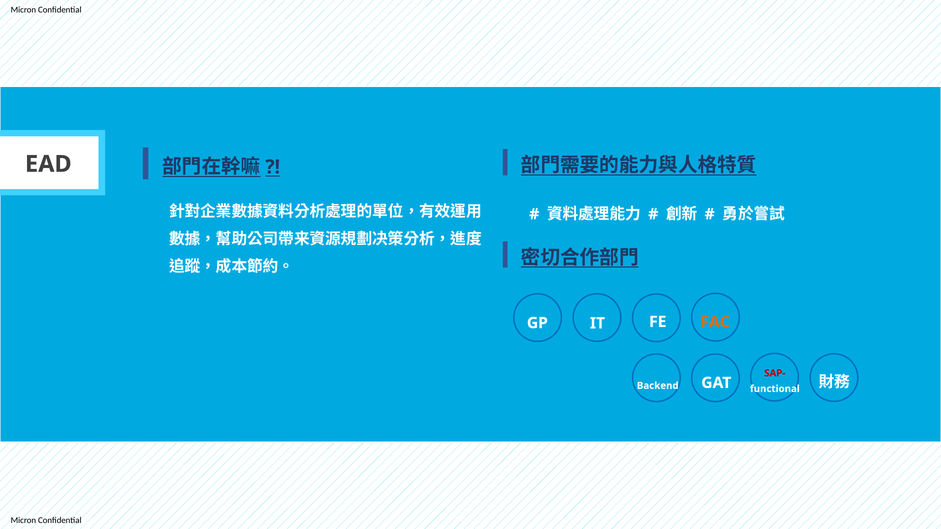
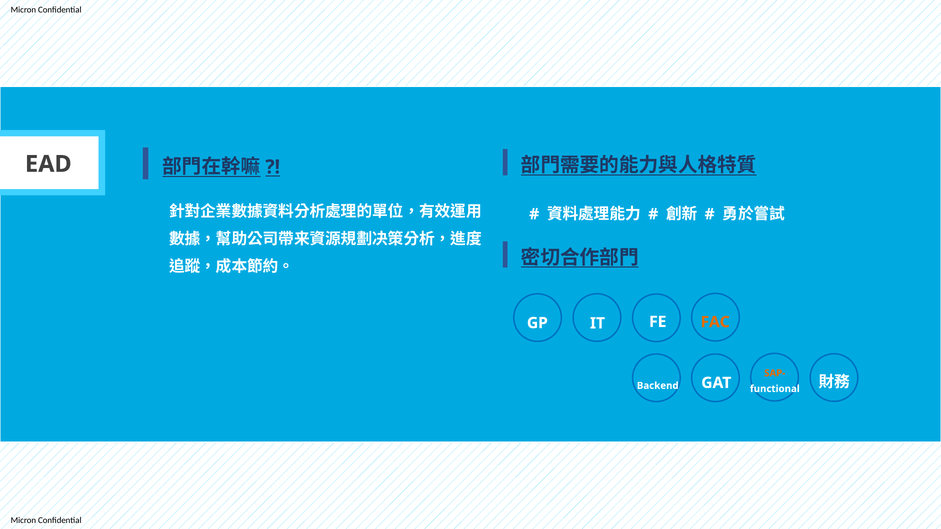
SAP- colour: red -> orange
